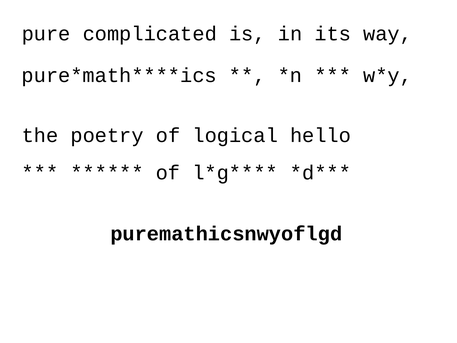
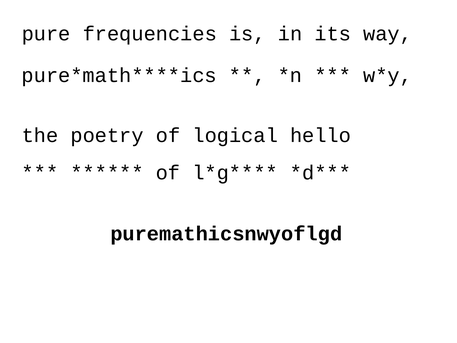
complicated: complicated -> frequencies
